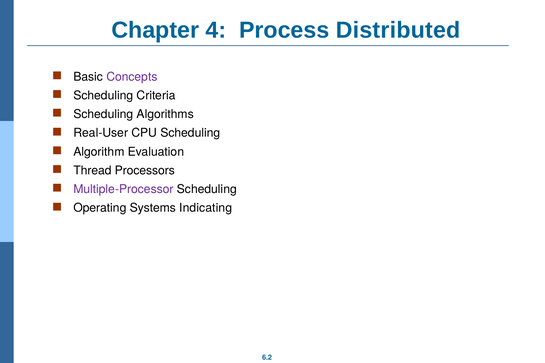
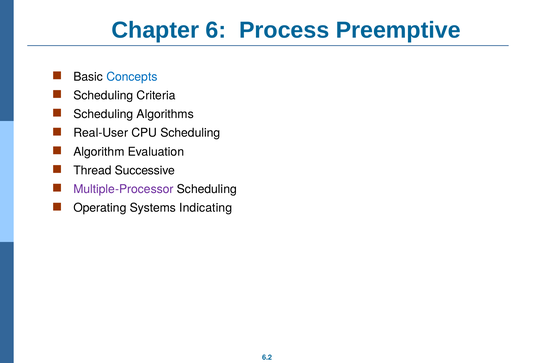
4: 4 -> 6
Distributed: Distributed -> Preemptive
Concepts colour: purple -> blue
Processors: Processors -> Successive
